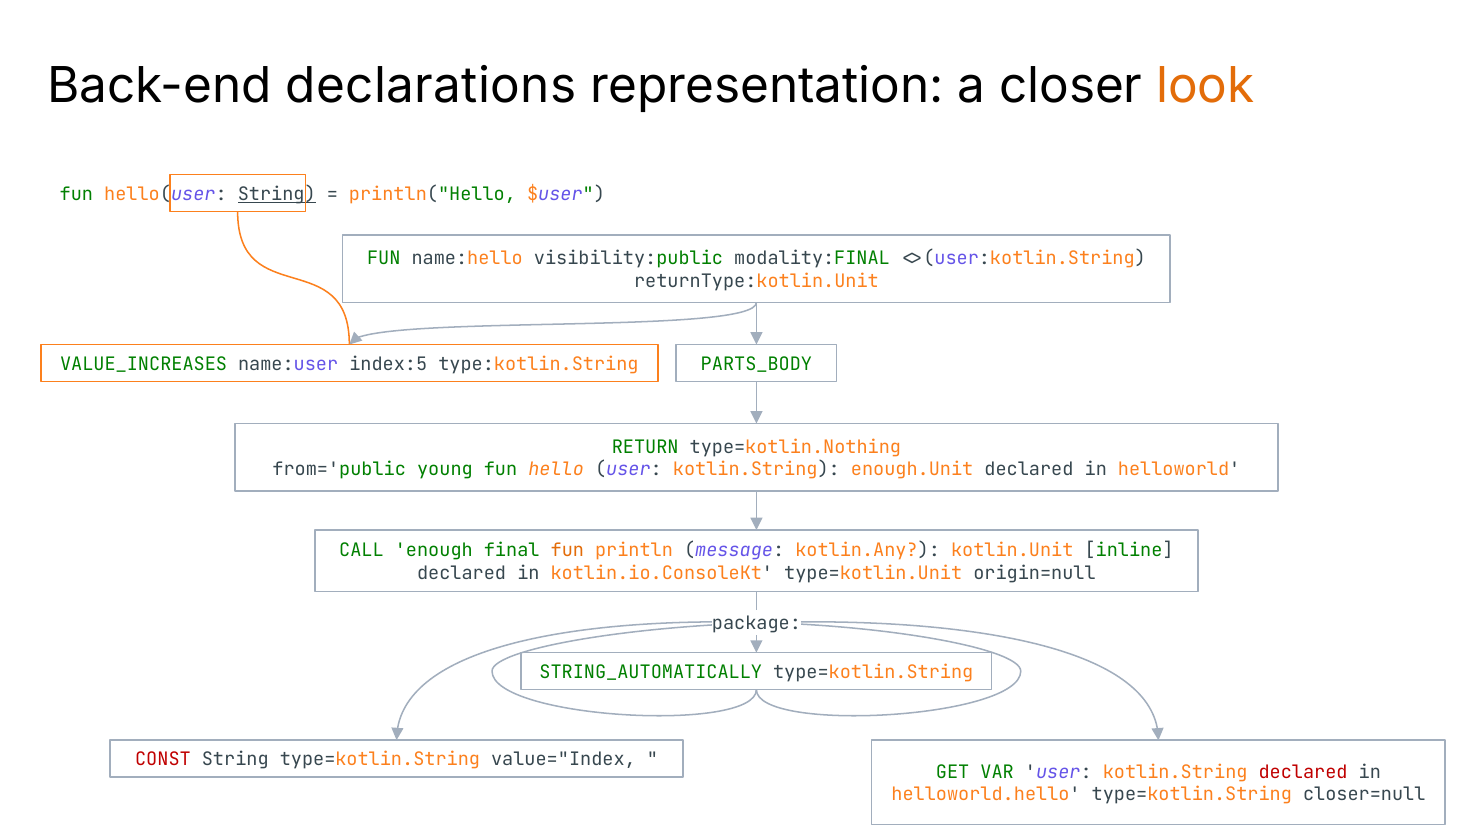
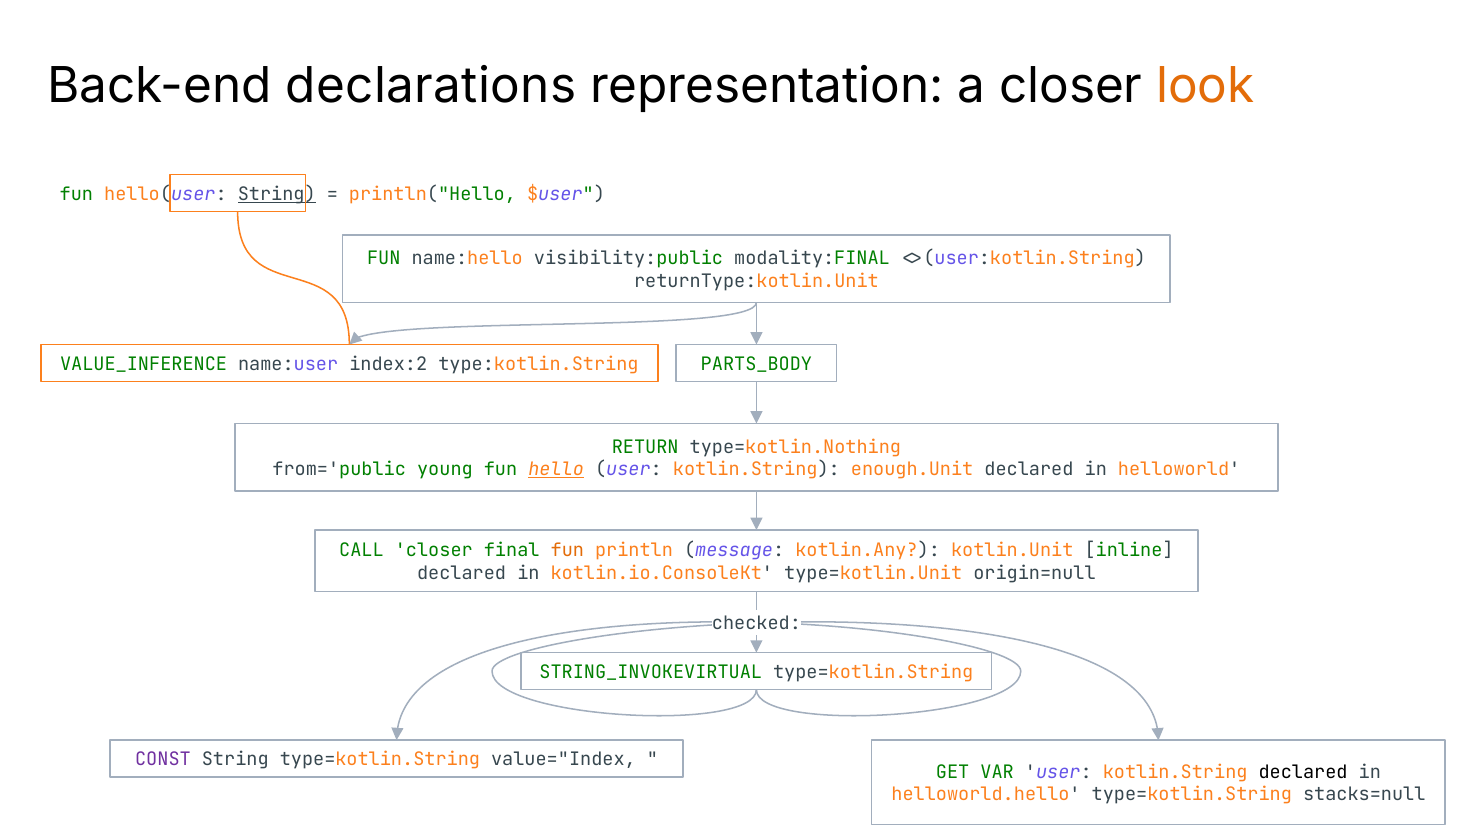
VALUE_INCREASES: VALUE_INCREASES -> VALUE_INFERENCE
index:5: index:5 -> index:2
hello underline: none -> present
CALL enough: enough -> closer
package: package -> checked
STRING_AUTOMATICALLY: STRING_AUTOMATICALLY -> STRING_INVOKEVIRTUAL
CONST colour: red -> purple
declared at (1303, 773) colour: red -> black
closer=null: closer=null -> stacks=null
